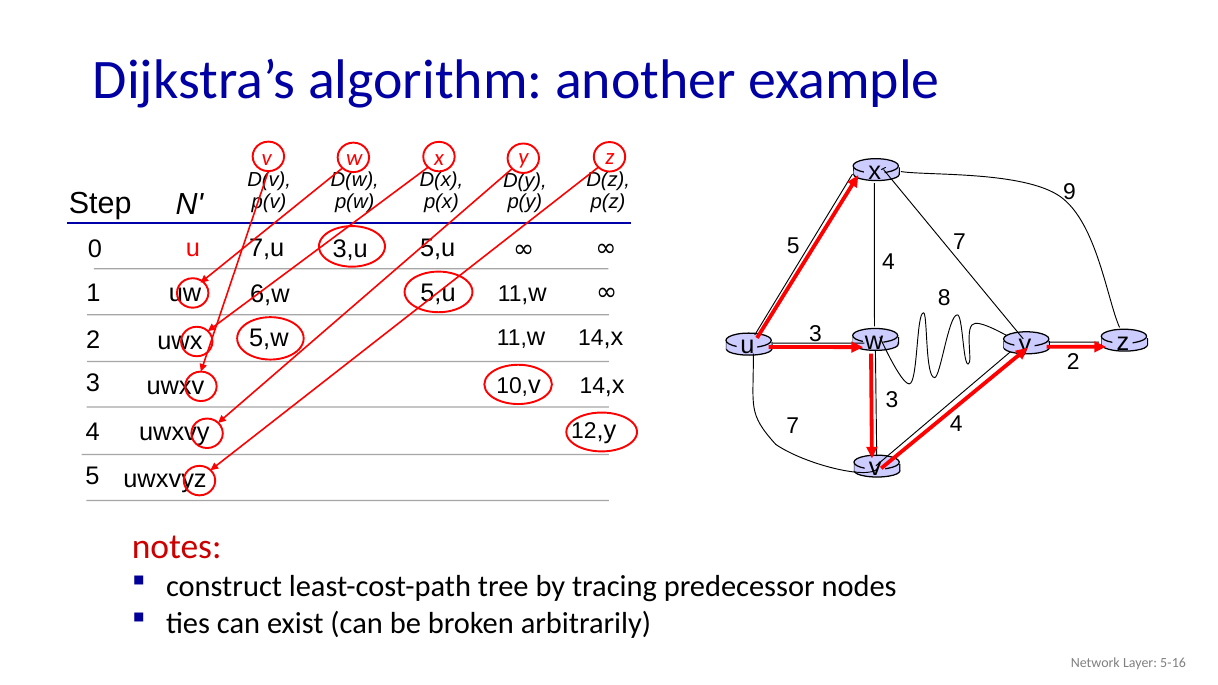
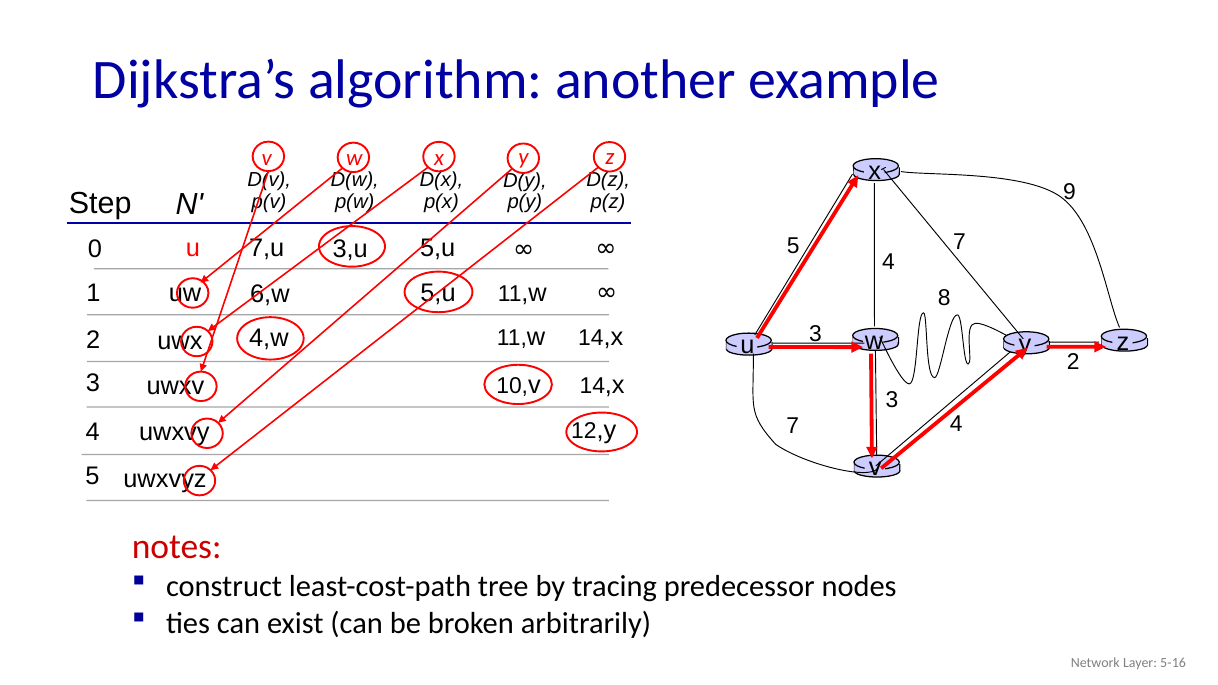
5,w: 5,w -> 4,w
